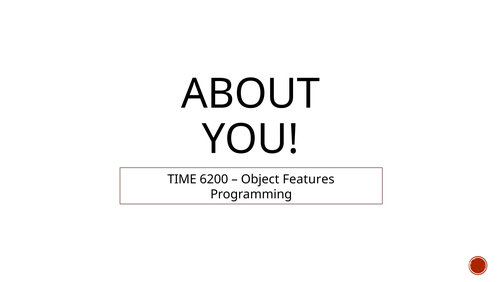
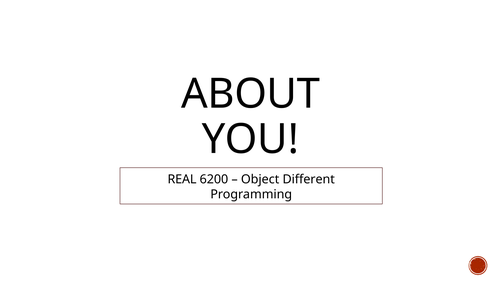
TIME: TIME -> REAL
Features: Features -> Different
